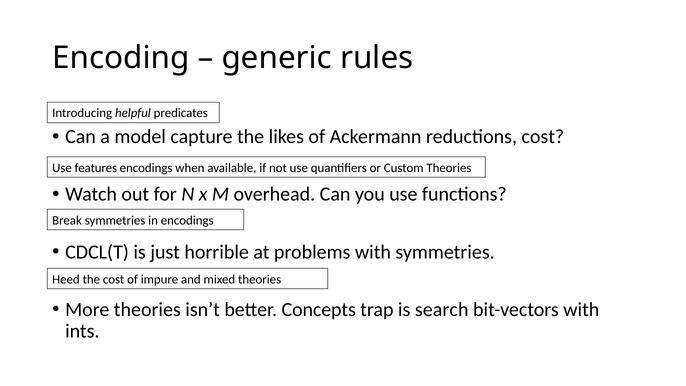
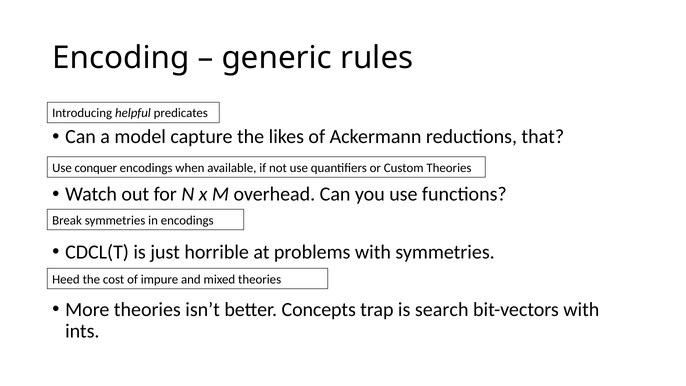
reductions cost: cost -> that
features: features -> conquer
